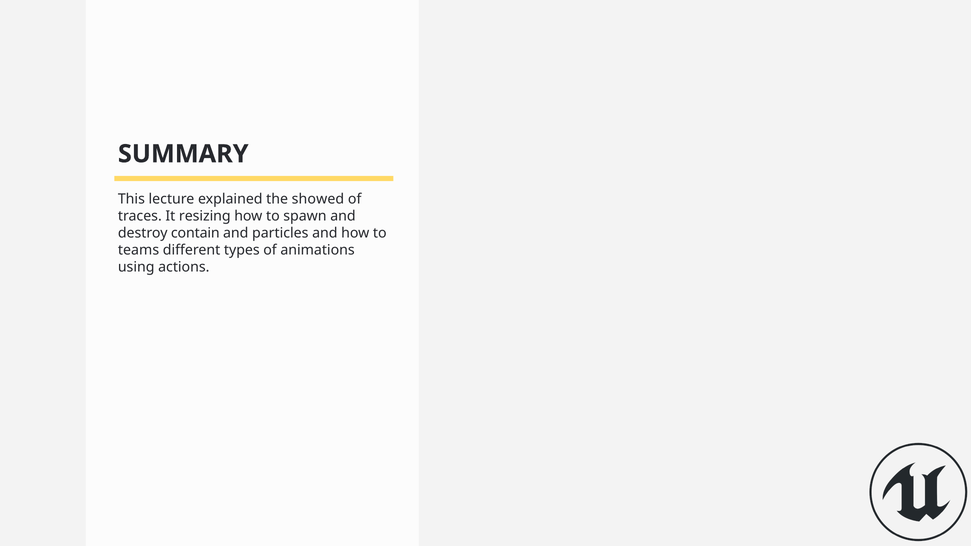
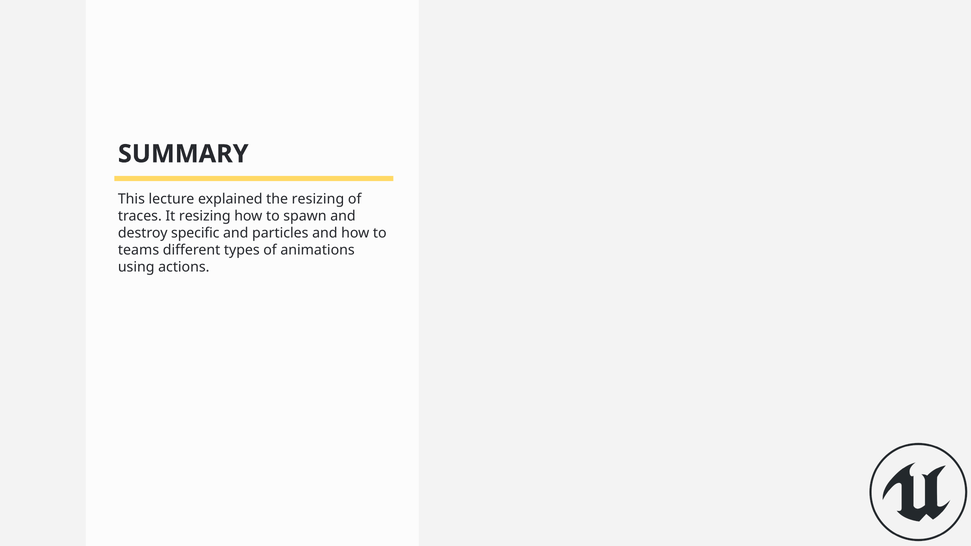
the showed: showed -> resizing
contain: contain -> specific
